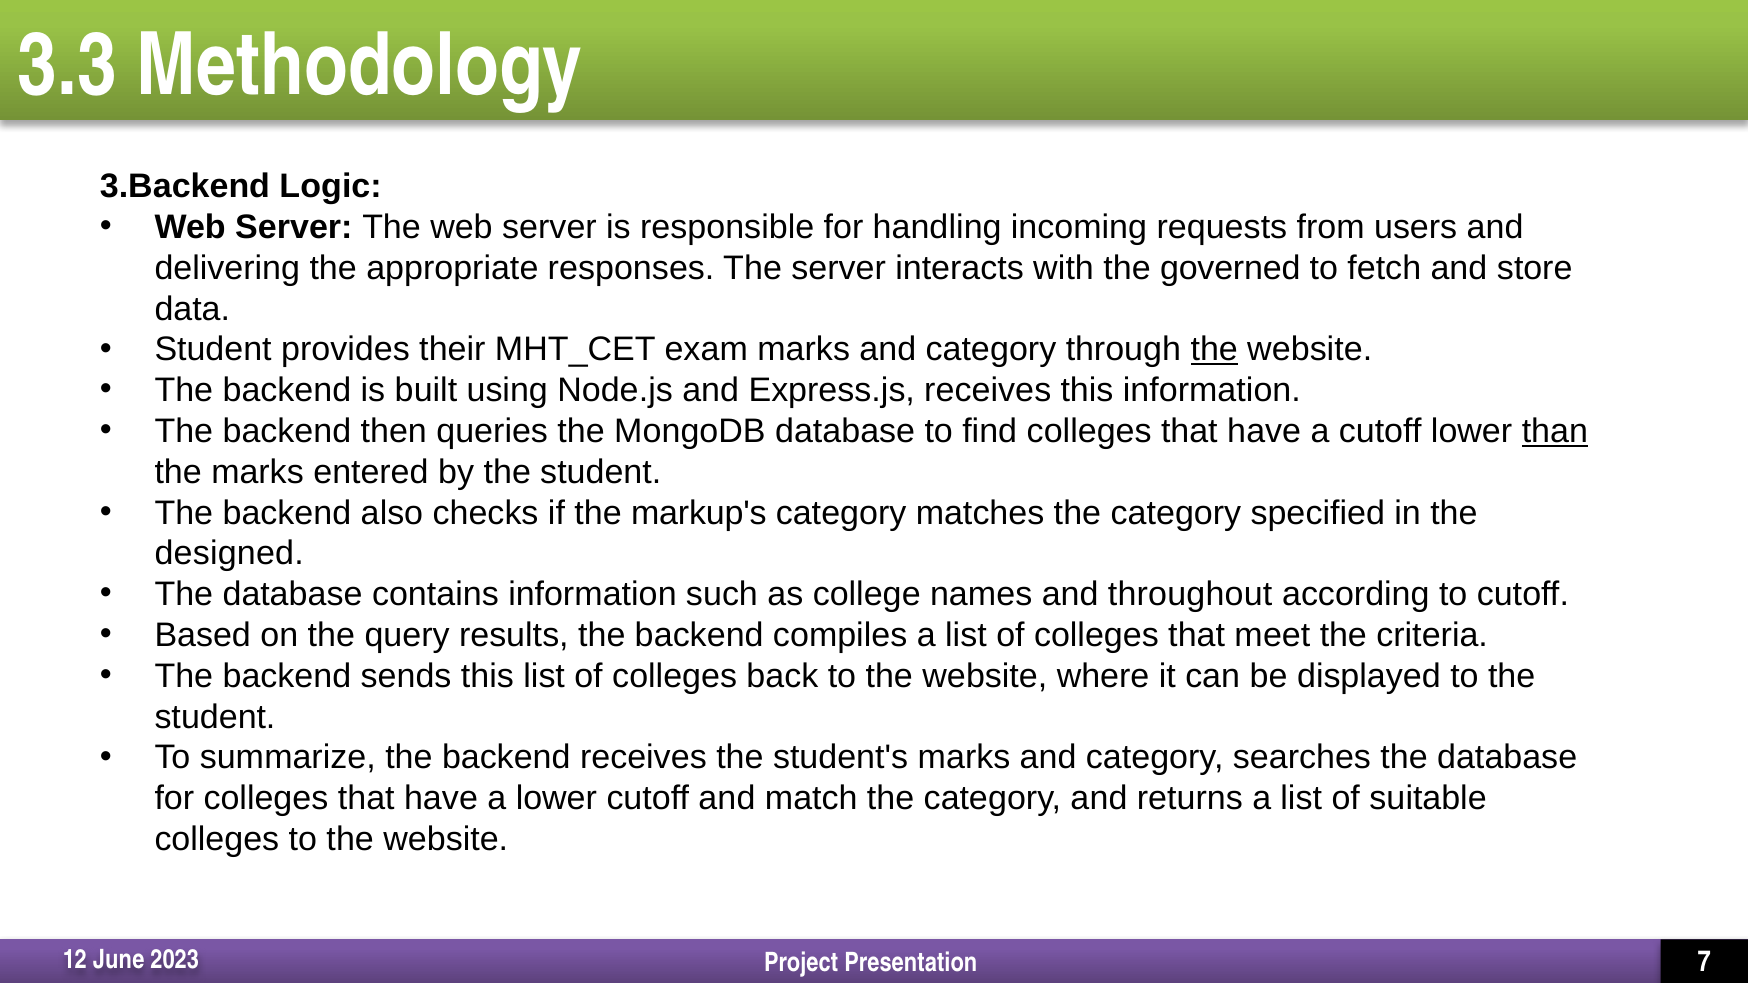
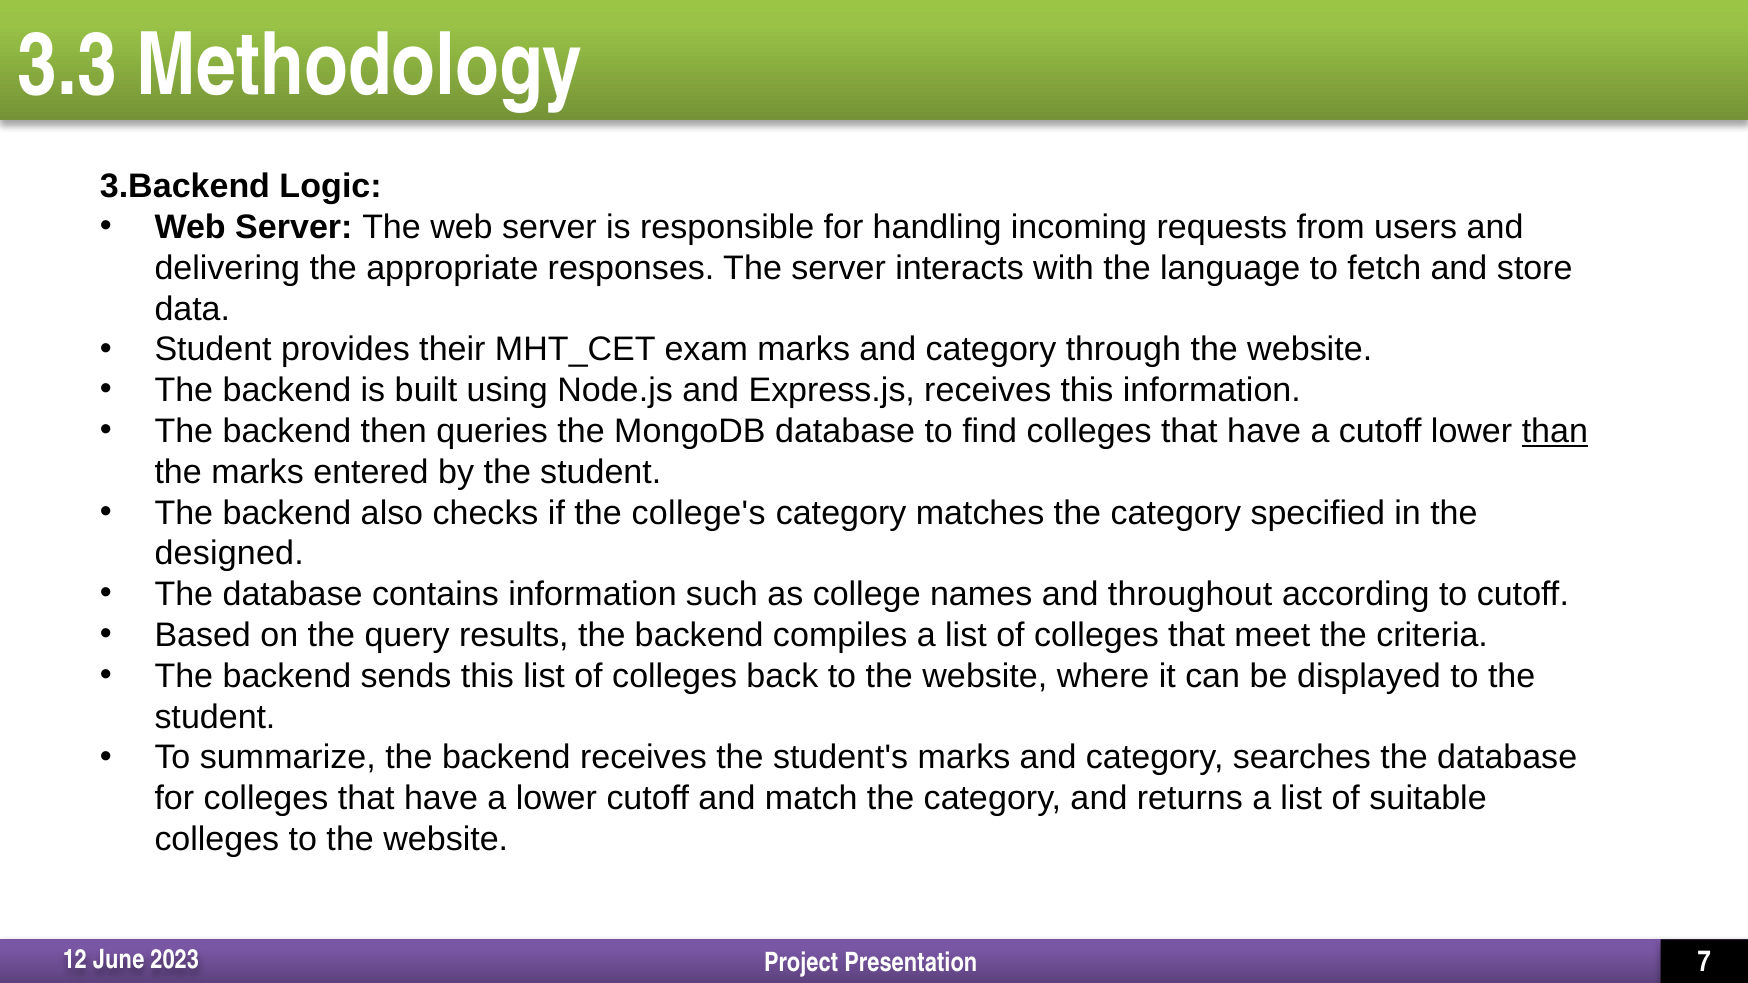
governed: governed -> language
the at (1214, 350) underline: present -> none
markup's: markup's -> college's
